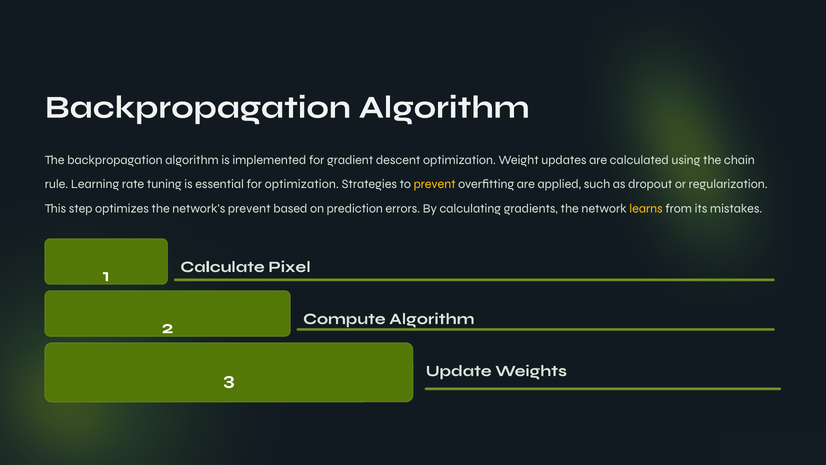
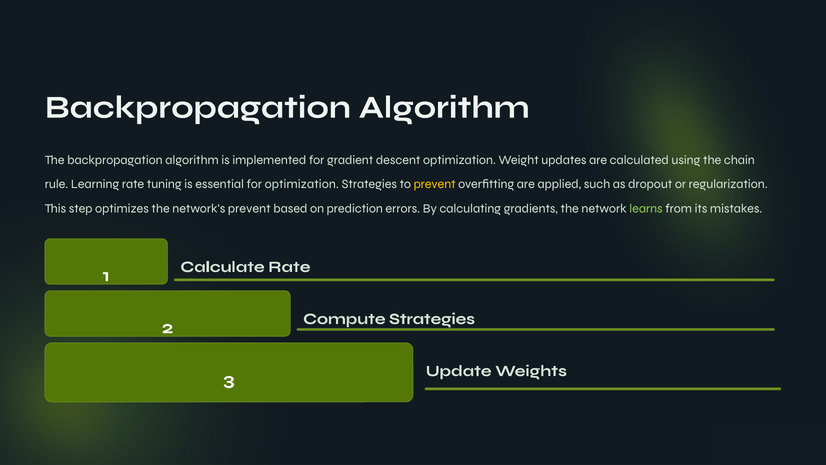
learns colour: yellow -> light green
Calculate Pixel: Pixel -> Rate
Compute Algorithm: Algorithm -> Strategies
